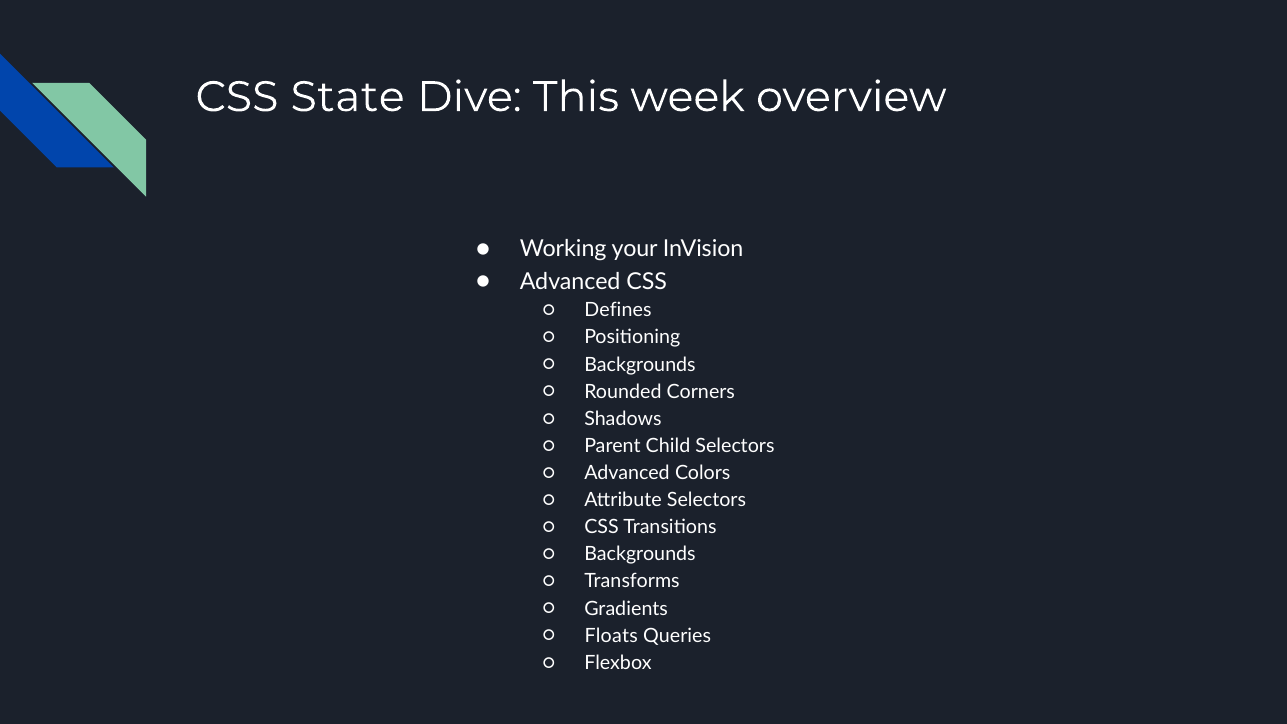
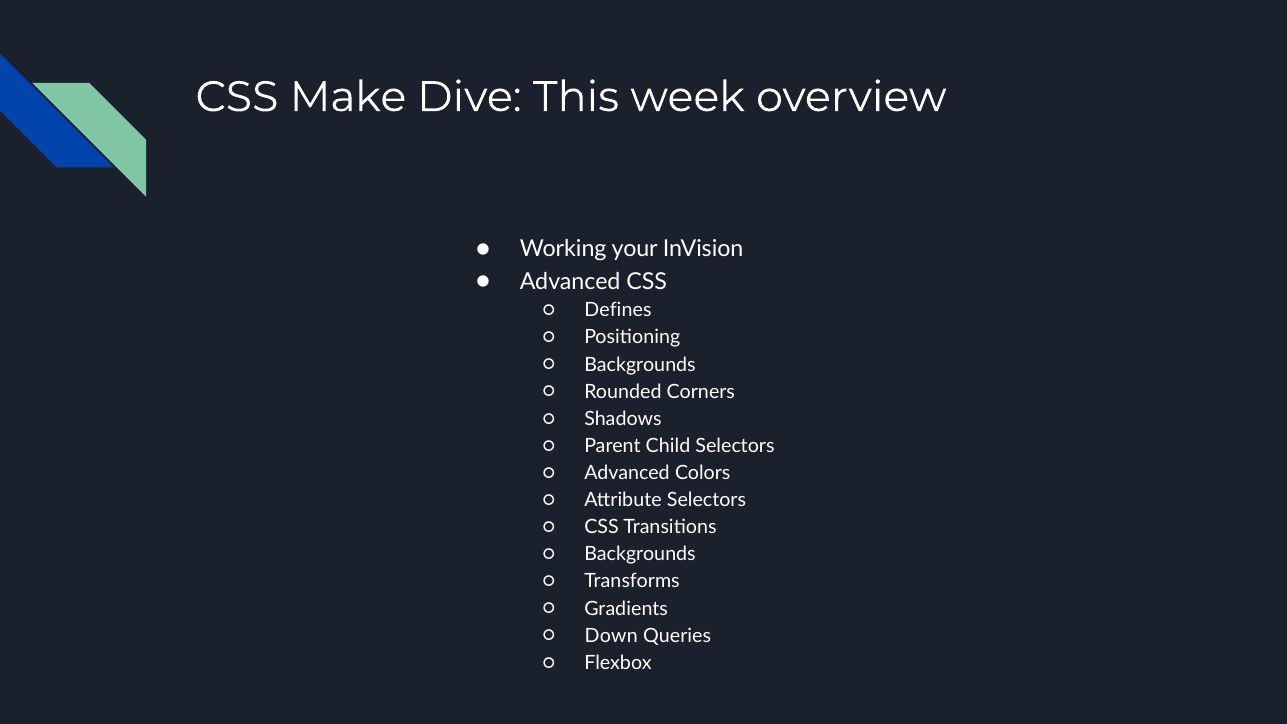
State: State -> Make
Floats: Floats -> Down
